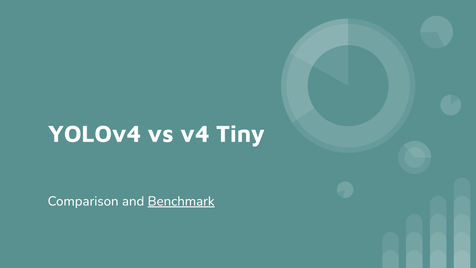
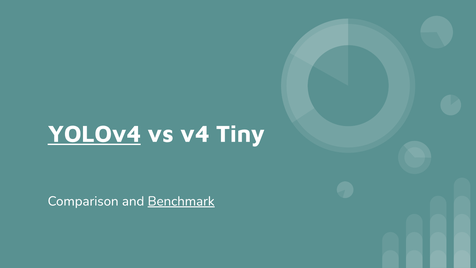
YOLOv4 underline: none -> present
